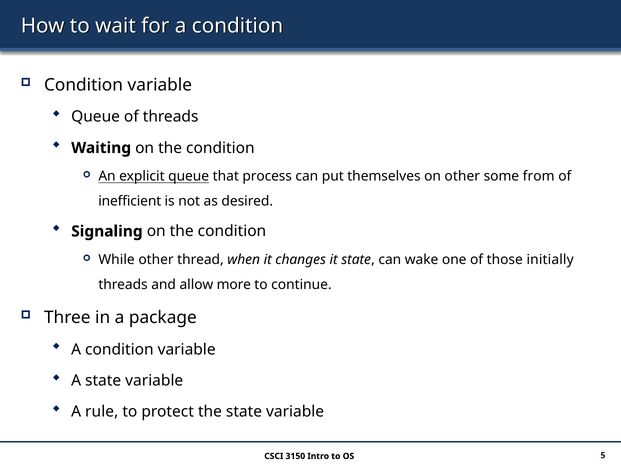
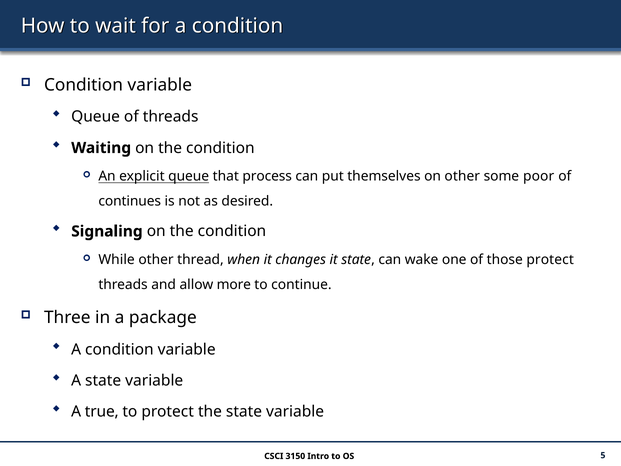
from: from -> poor
inefficient: inefficient -> continues
those initially: initially -> protect
rule: rule -> true
